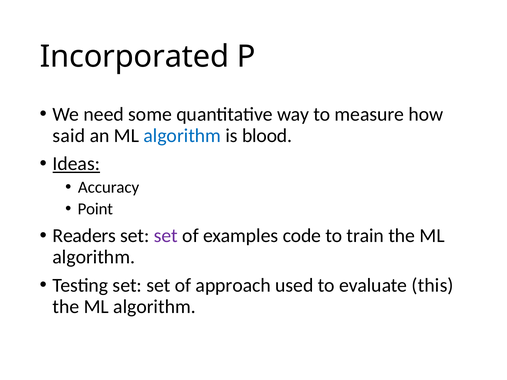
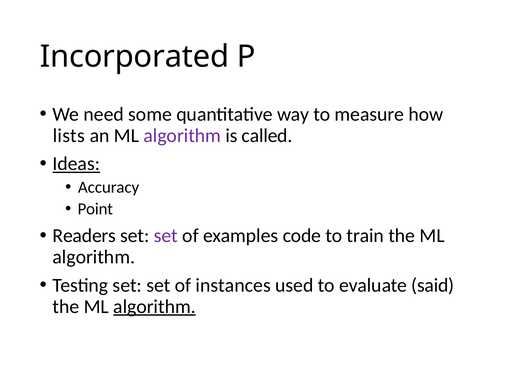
said: said -> lists
algorithm at (182, 136) colour: blue -> purple
blood: blood -> called
approach: approach -> instances
this: this -> said
algorithm at (155, 307) underline: none -> present
